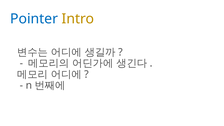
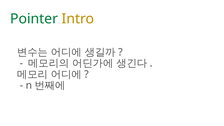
Pointer colour: blue -> green
